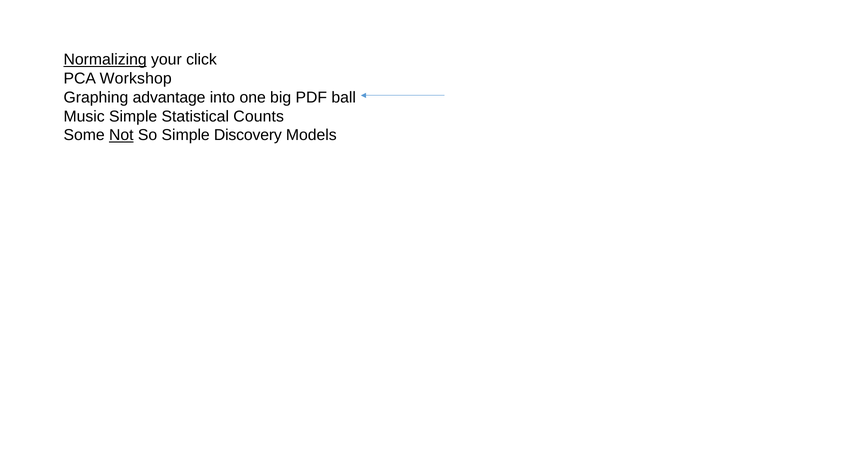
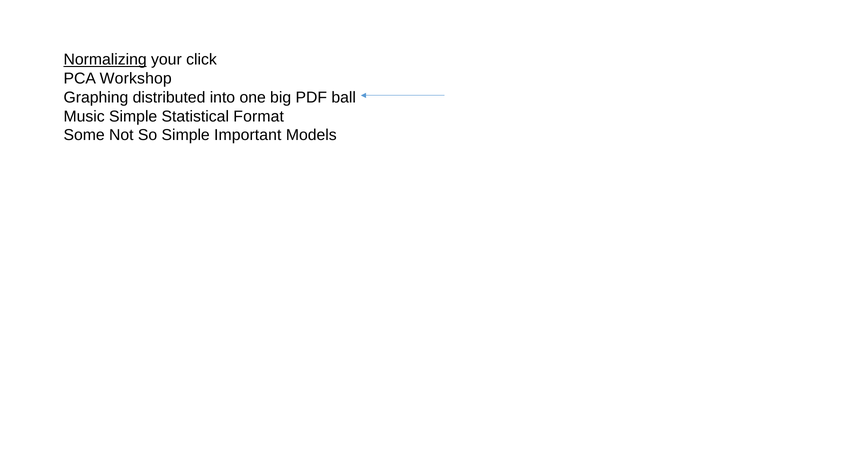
advantage: advantage -> distributed
Counts: Counts -> Format
Not underline: present -> none
Discovery: Discovery -> Important
